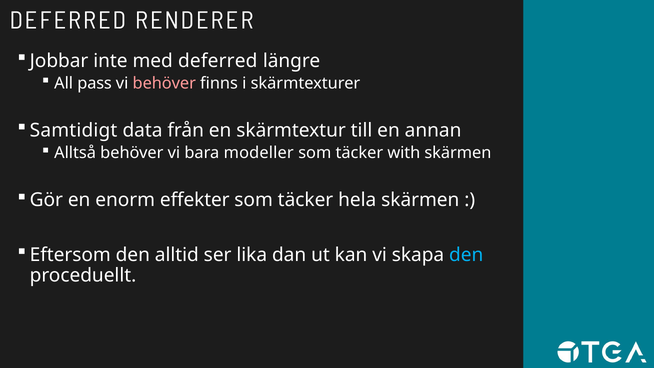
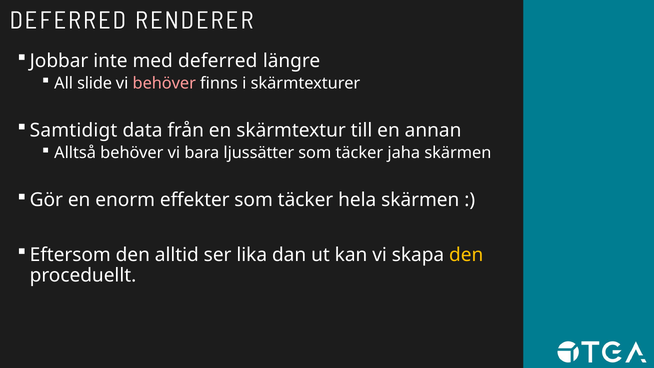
pass: pass -> slide
modeller: modeller -> ljussätter
with: with -> jaha
den at (466, 255) colour: light blue -> yellow
